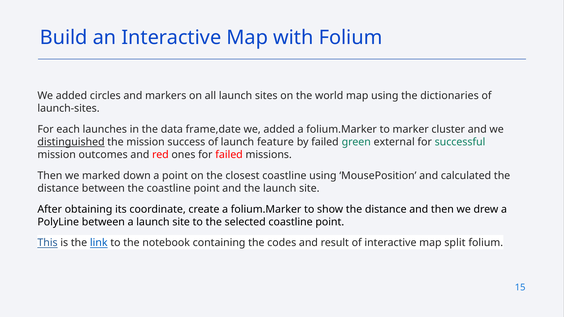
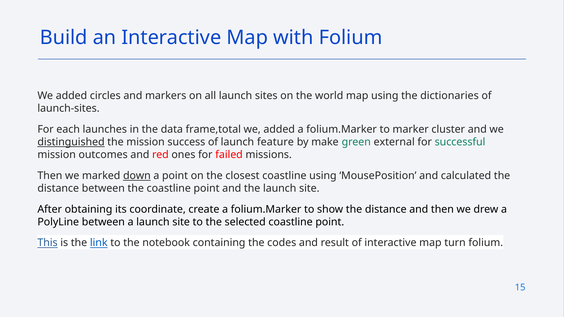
frame,date: frame,date -> frame,total
by failed: failed -> make
down underline: none -> present
split: split -> turn
